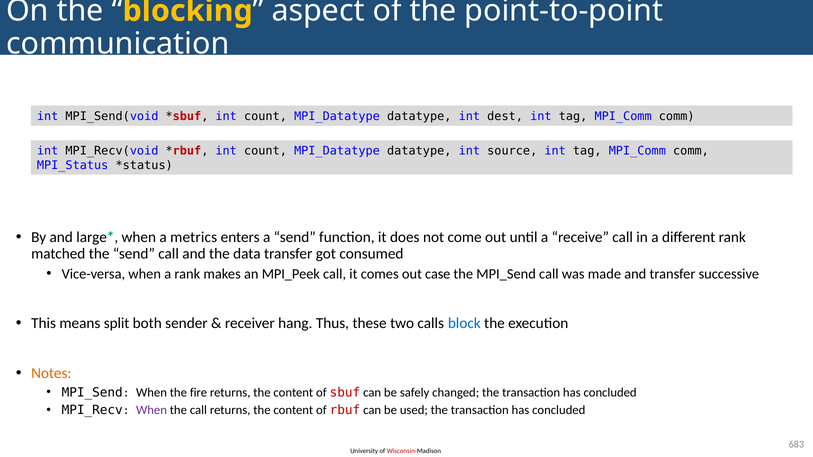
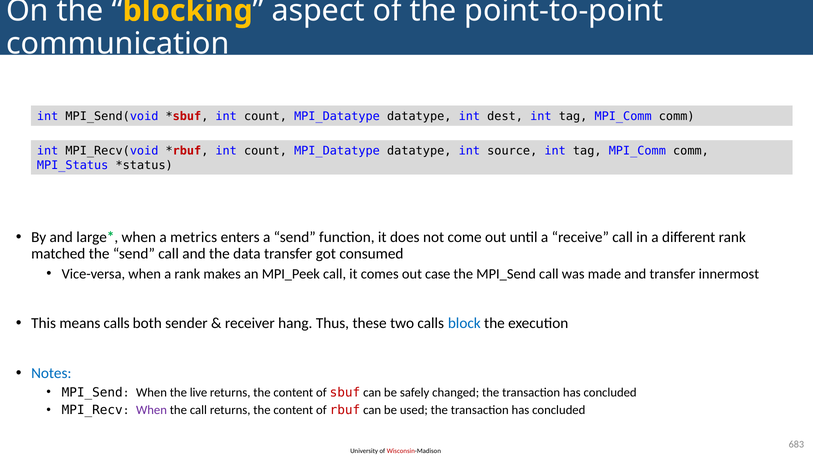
successive: successive -> innermost
means split: split -> calls
Notes colour: orange -> blue
fire: fire -> live
